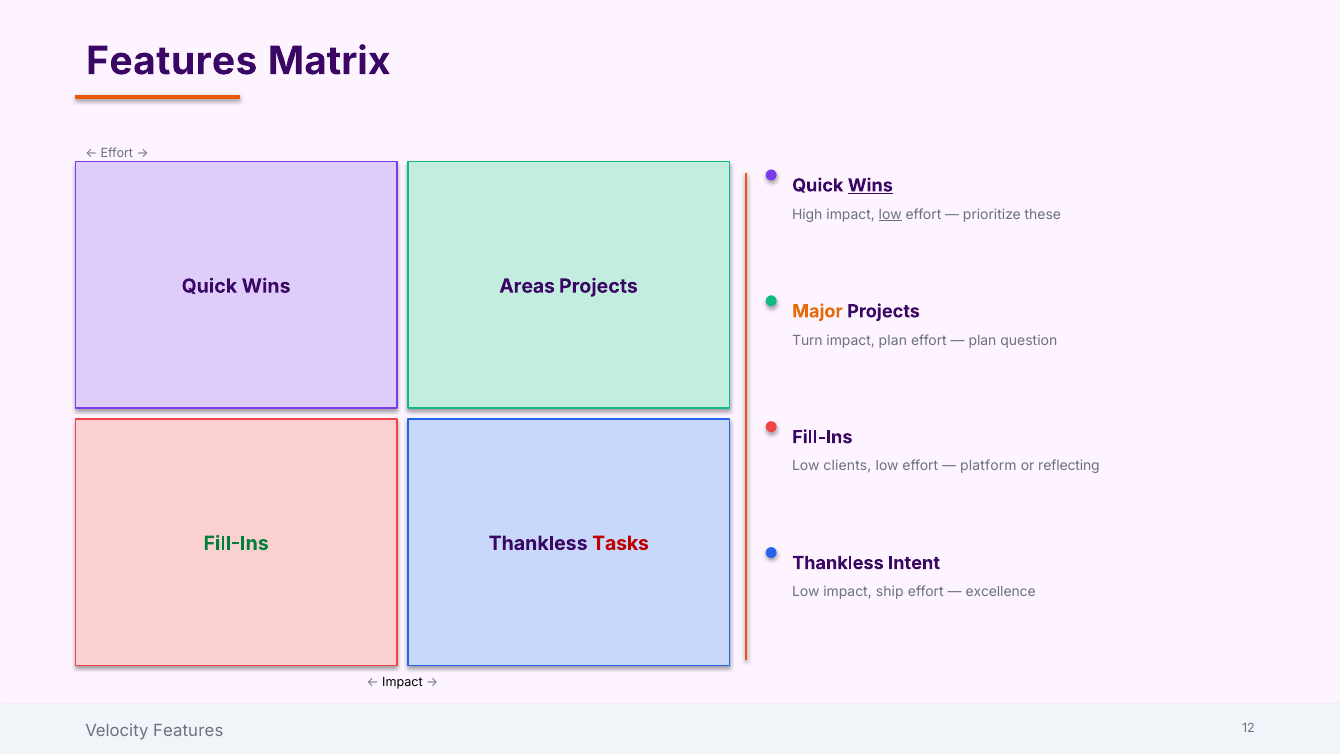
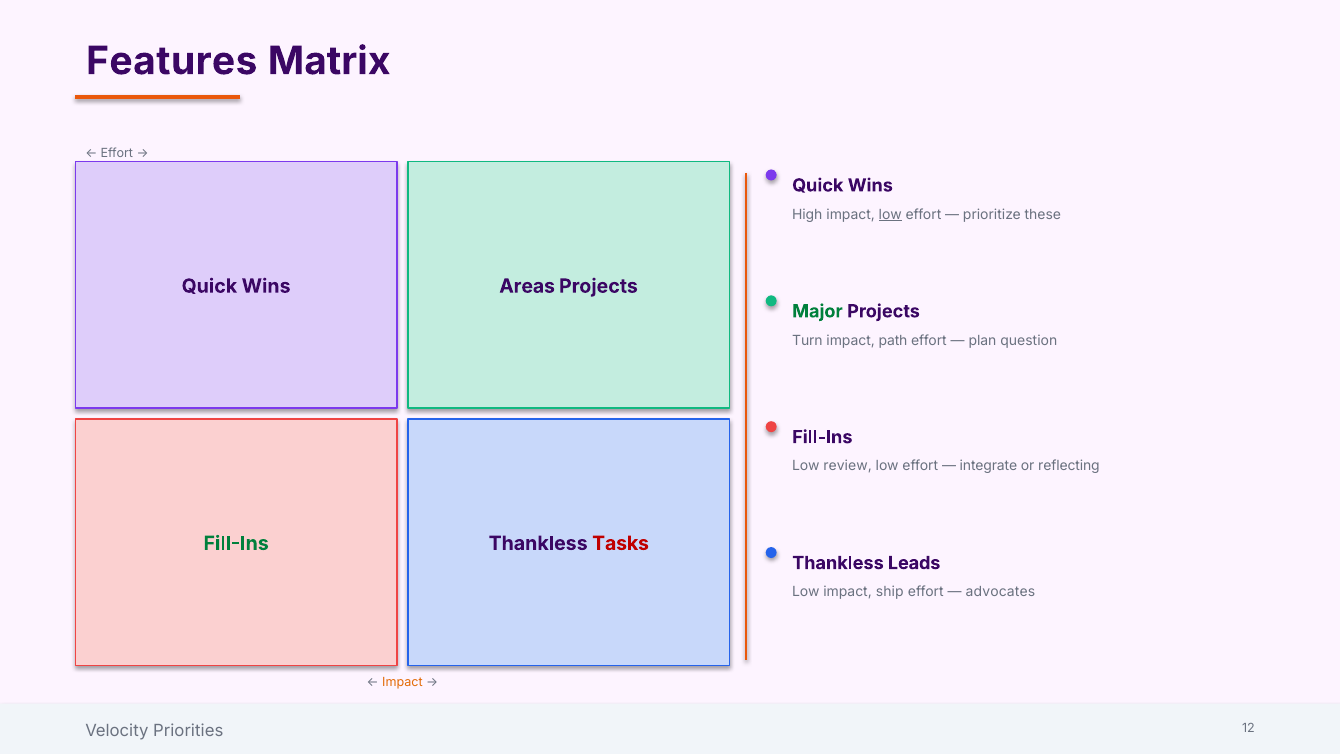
Wins at (870, 185) underline: present -> none
Major colour: orange -> green
impact plan: plan -> path
clients: clients -> review
platform: platform -> integrate
Intent: Intent -> Leads
excellence: excellence -> advocates
Impact at (402, 682) colour: black -> orange
Velocity Features: Features -> Priorities
